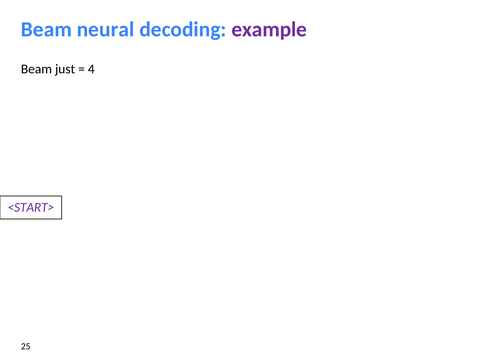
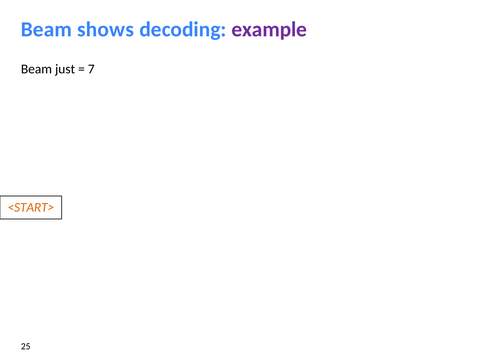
neural: neural -> shows
4: 4 -> 7
<START> colour: purple -> orange
